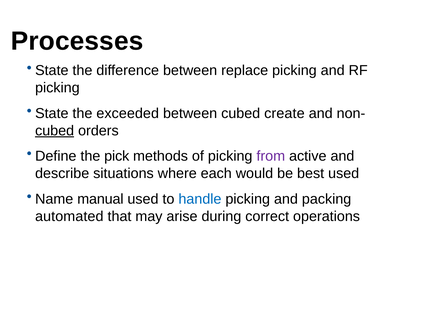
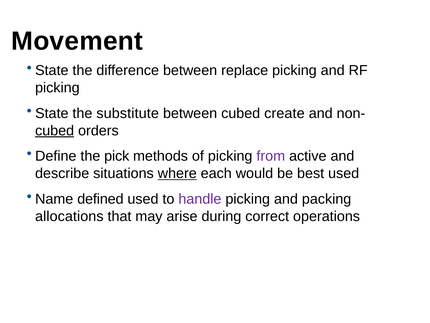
Processes: Processes -> Movement
exceeded: exceeded -> substitute
where underline: none -> present
manual: manual -> defined
handle colour: blue -> purple
automated: automated -> allocations
